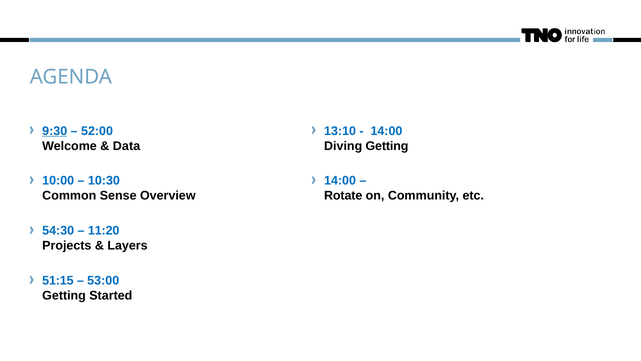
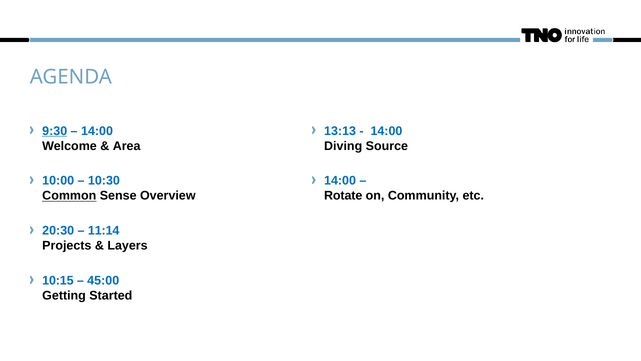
52:00 at (97, 131): 52:00 -> 14:00
13:10: 13:10 -> 13:13
Data: Data -> Area
Diving Getting: Getting -> Source
Common underline: none -> present
54:30: 54:30 -> 20:30
11:20: 11:20 -> 11:14
51:15: 51:15 -> 10:15
53:00: 53:00 -> 45:00
